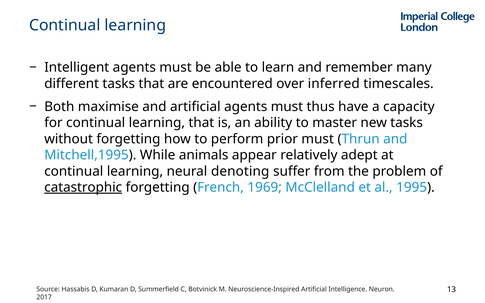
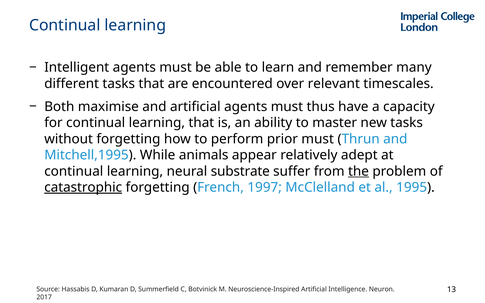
inferred: inferred -> relevant
denoting: denoting -> substrate
the underline: none -> present
1969: 1969 -> 1997
